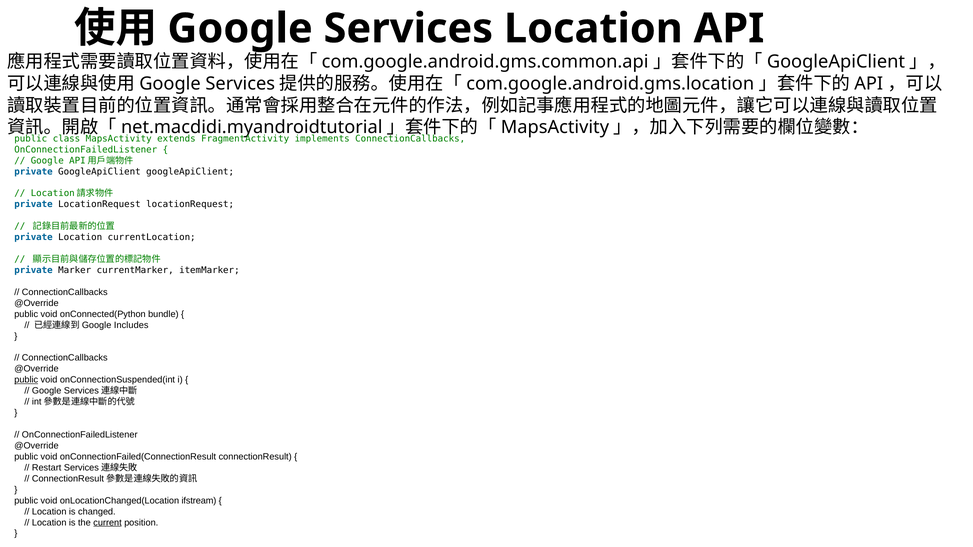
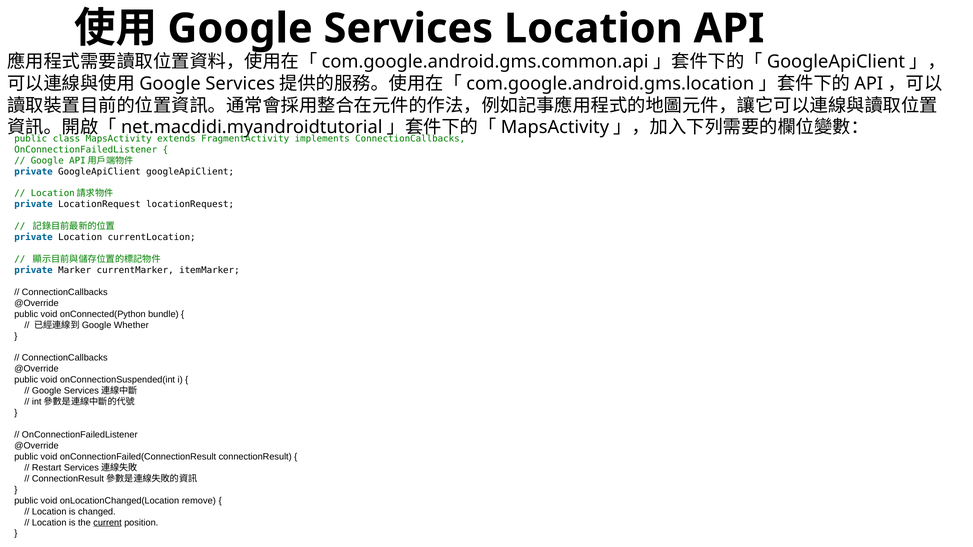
Includes: Includes -> Whether
public at (26, 380) underline: present -> none
ifstream: ifstream -> remove
